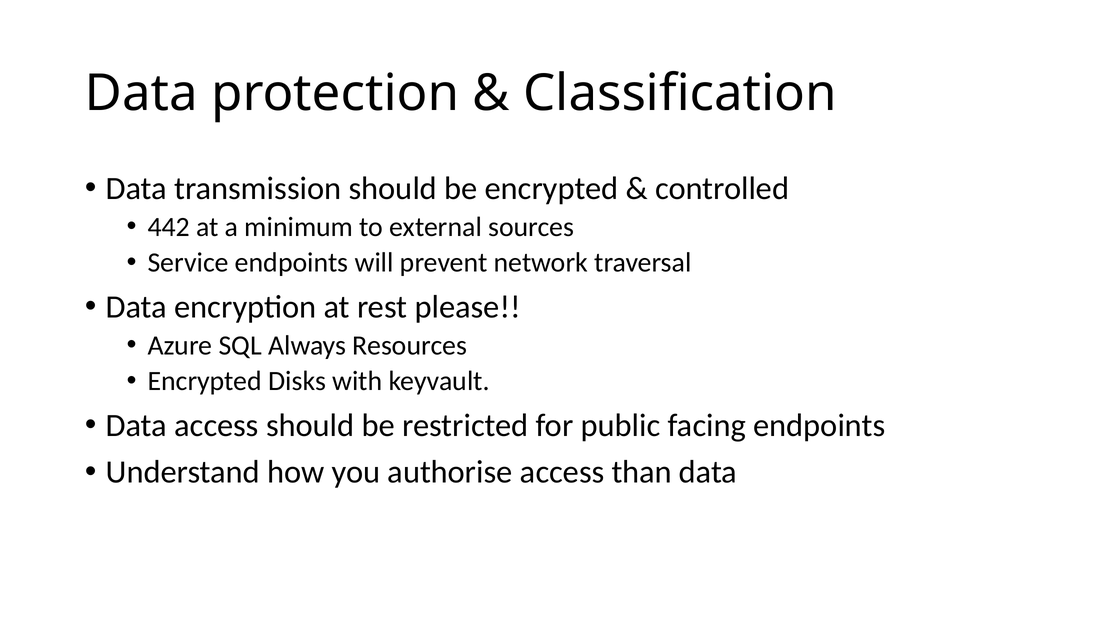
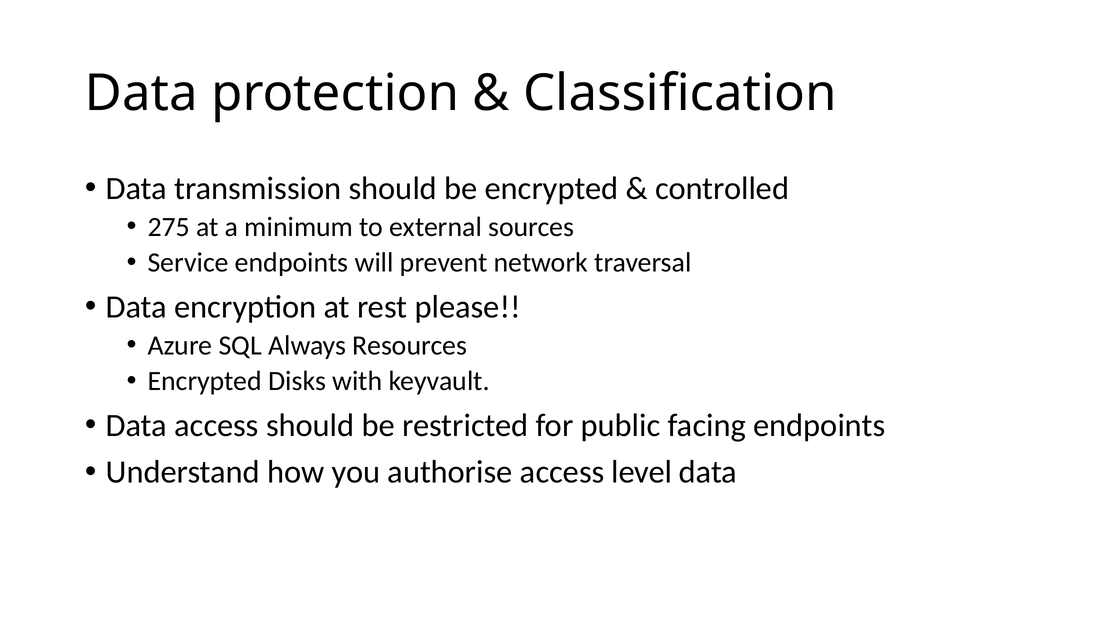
442: 442 -> 275
than: than -> level
